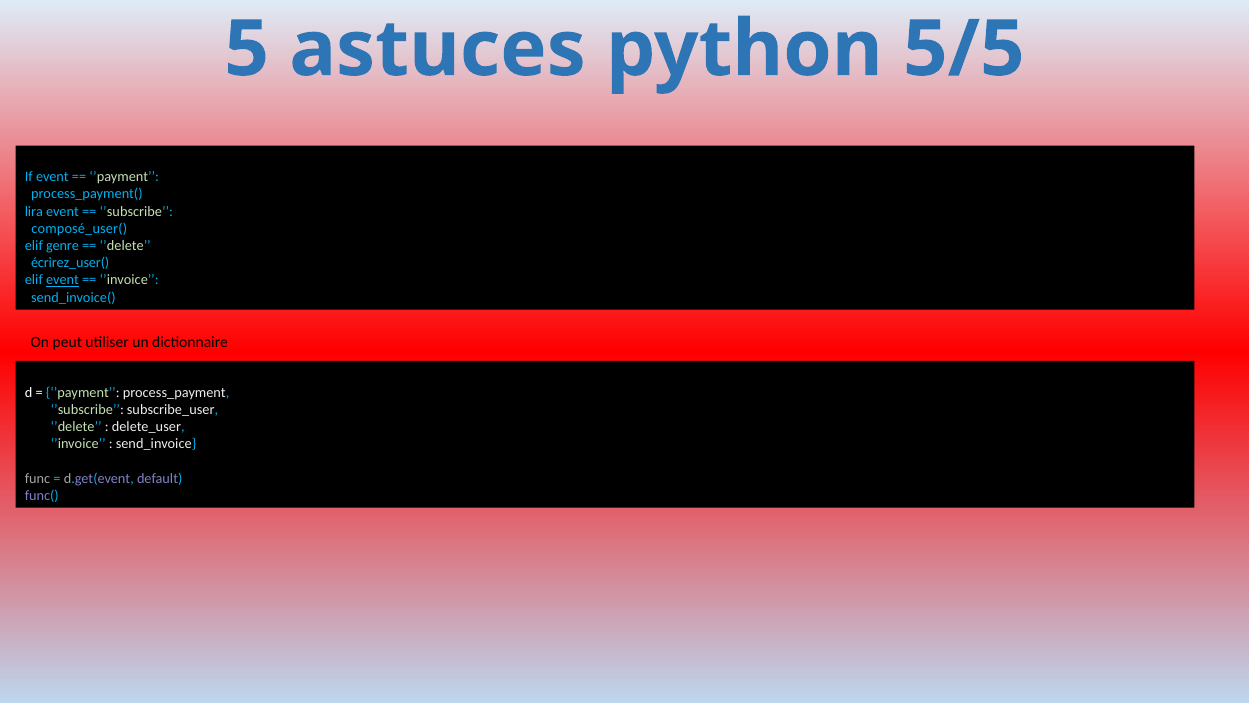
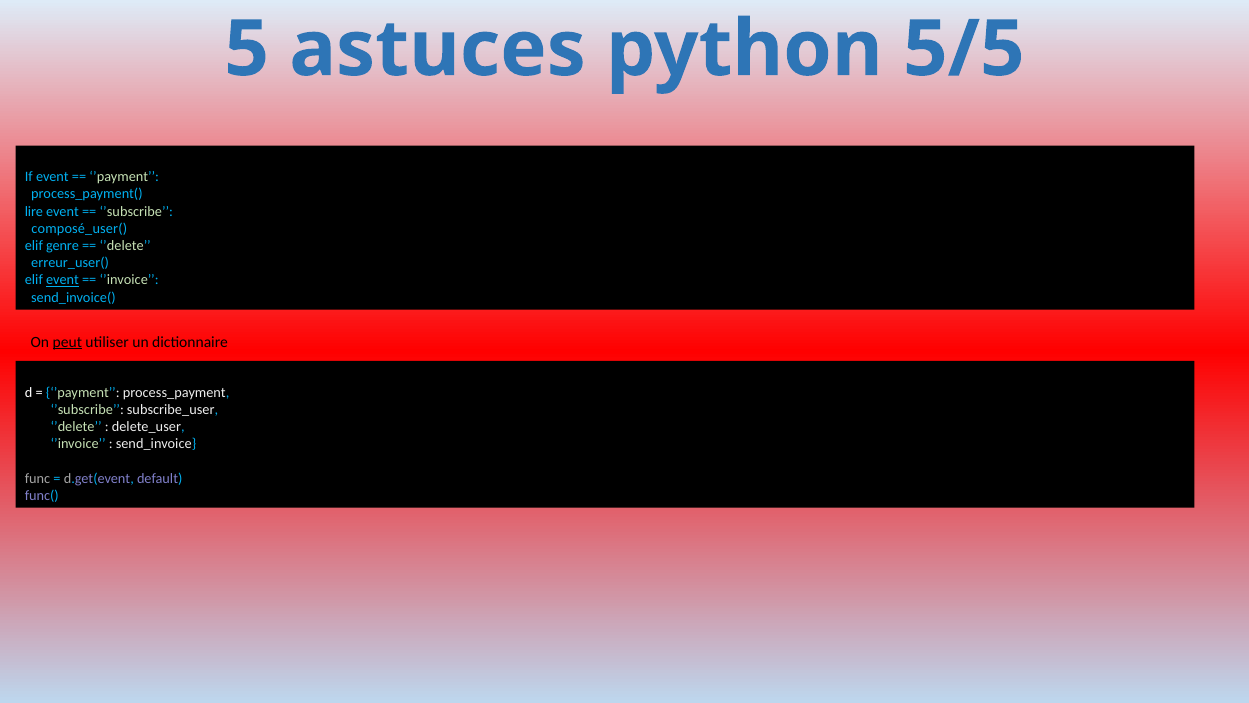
lira: lira -> lire
écrirez_user(: écrirez_user( -> erreur_user(
peut underline: none -> present
